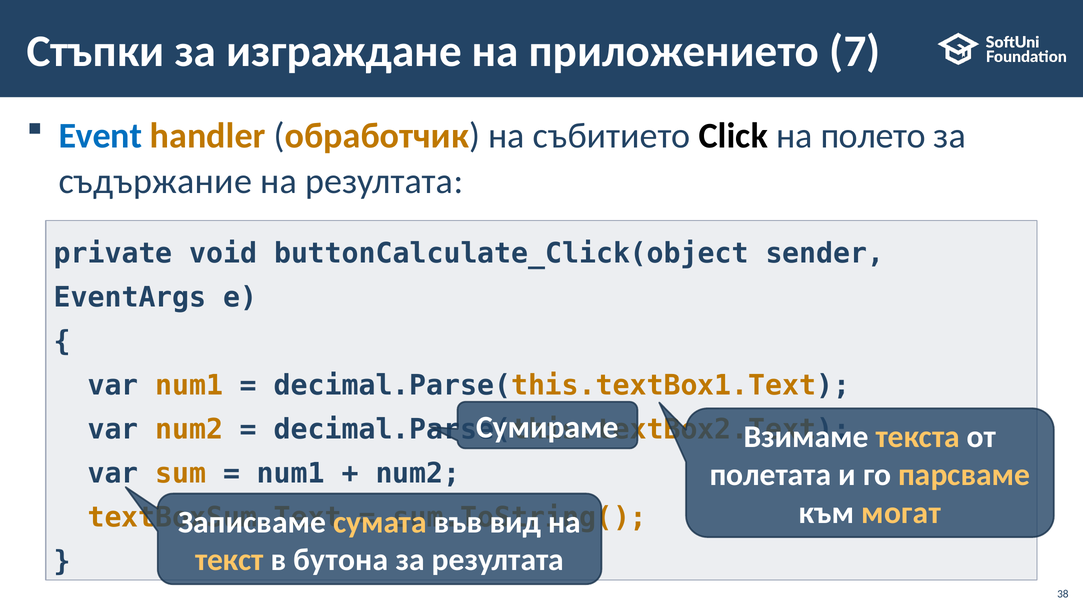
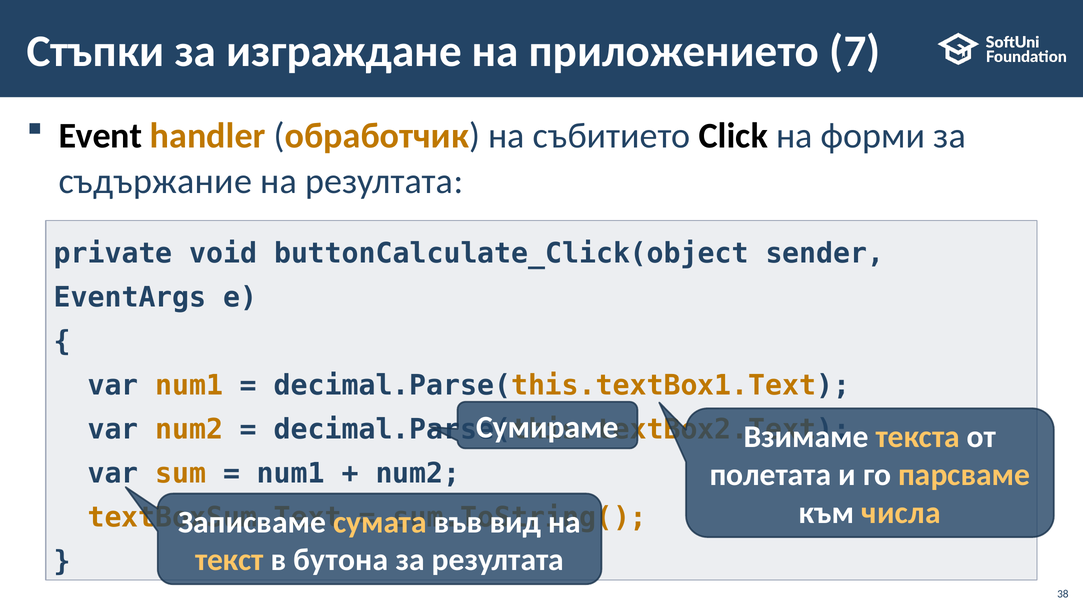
Event colour: blue -> black
полето: полето -> форми
могат: могат -> числа
